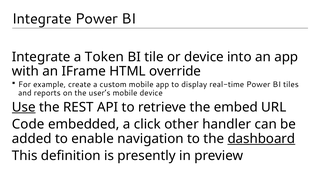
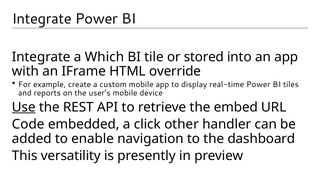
Token: Token -> Which
or device: device -> stored
dashboard underline: present -> none
definition: definition -> versatility
